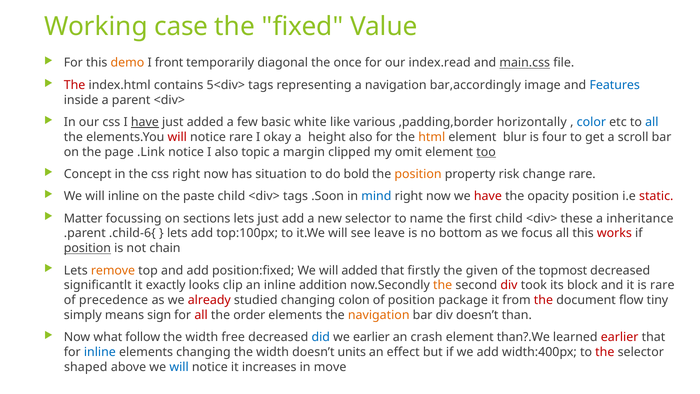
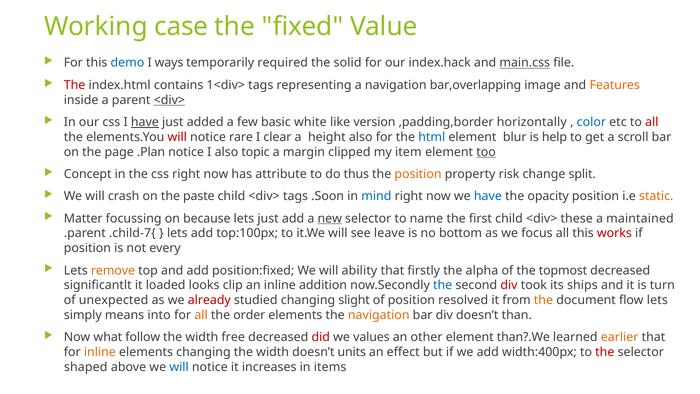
demo colour: orange -> blue
front: front -> ways
diagonal: diagonal -> required
once: once -> solid
index.read: index.read -> index.hack
5<div>: 5<div> -> 1<div>
bar,accordingly: bar,accordingly -> bar,overlapping
Features colour: blue -> orange
<div> at (169, 100) underline: none -> present
various: various -> version
all at (652, 122) colour: blue -> red
okay: okay -> clear
html colour: orange -> blue
four: four -> help
.Link: .Link -> .Plan
omit: omit -> item
situation: situation -> attribute
bold: bold -> thus
change rare: rare -> split
will inline: inline -> crash
have at (488, 196) colour: red -> blue
static colour: red -> orange
sections: sections -> because
new underline: none -> present
inheritance: inheritance -> maintained
.child-6{: .child-6{ -> .child-7{
position at (87, 248) underline: present -> none
chain: chain -> every
will added: added -> ability
given: given -> alpha
exactly: exactly -> loaded
the at (443, 285) colour: orange -> blue
block: block -> ships
is rare: rare -> turn
precedence: precedence -> unexpected
colon: colon -> slight
package: package -> resolved
the at (543, 300) colour: red -> orange
flow tiny: tiny -> lets
sign: sign -> into
all at (201, 315) colour: red -> orange
did colour: blue -> red
we earlier: earlier -> values
crash: crash -> other
earlier at (620, 337) colour: red -> orange
inline at (100, 352) colour: blue -> orange
move: move -> items
